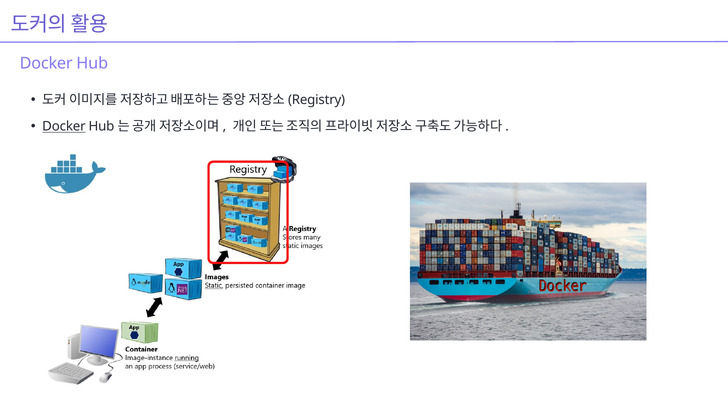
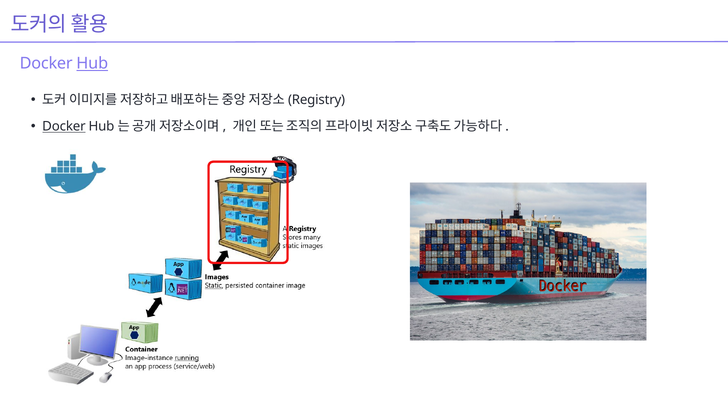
Hub at (92, 63) underline: none -> present
